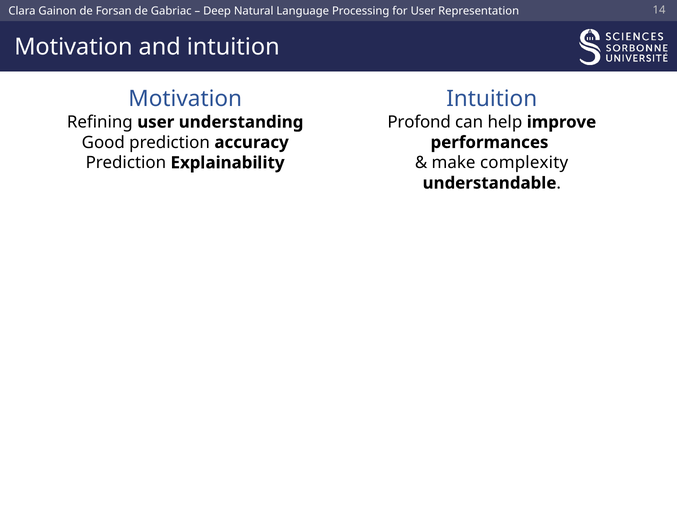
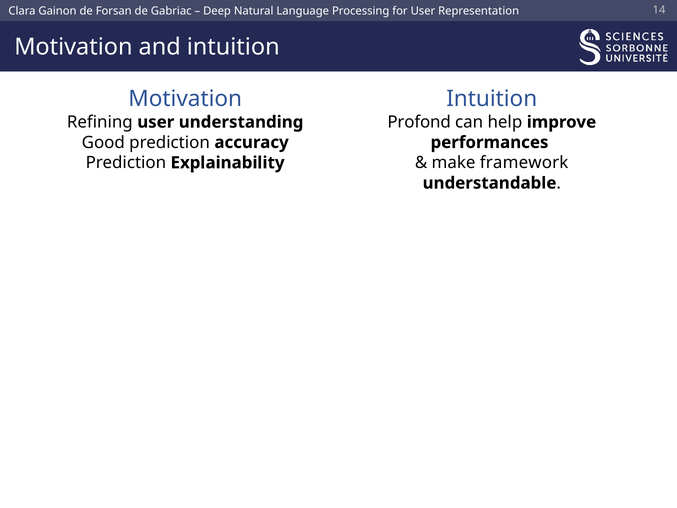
complexity: complexity -> framework
